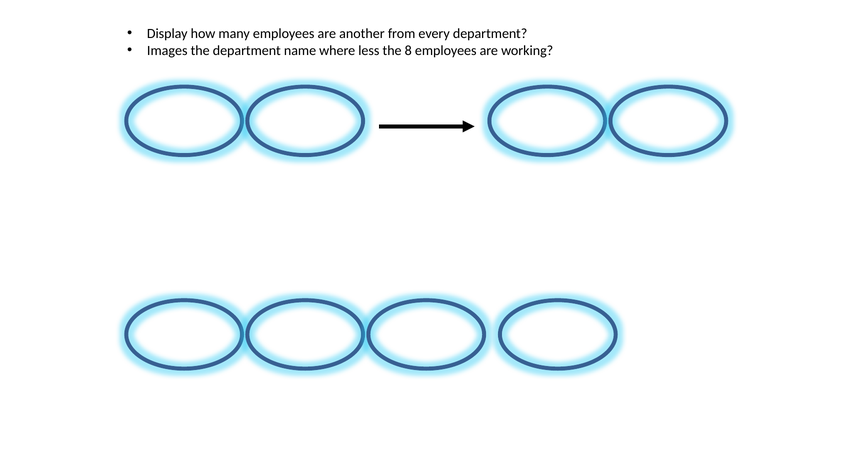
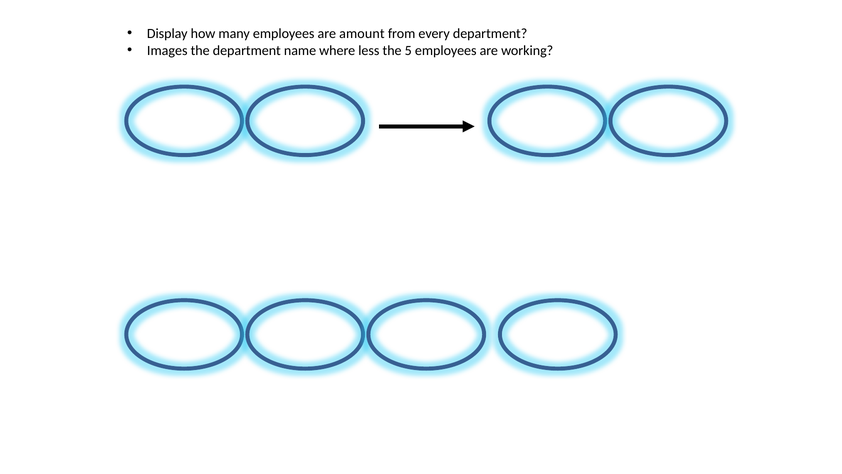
another: another -> amount
8: 8 -> 5
